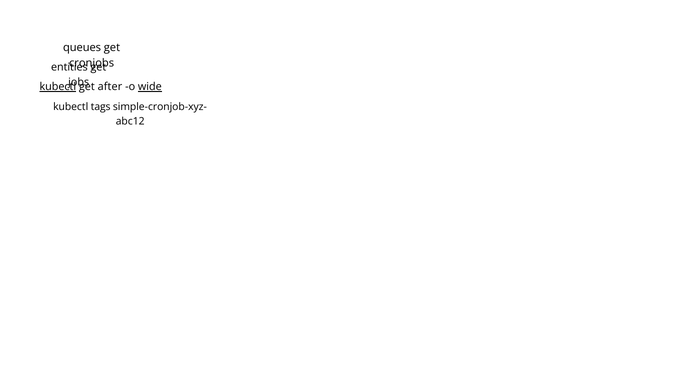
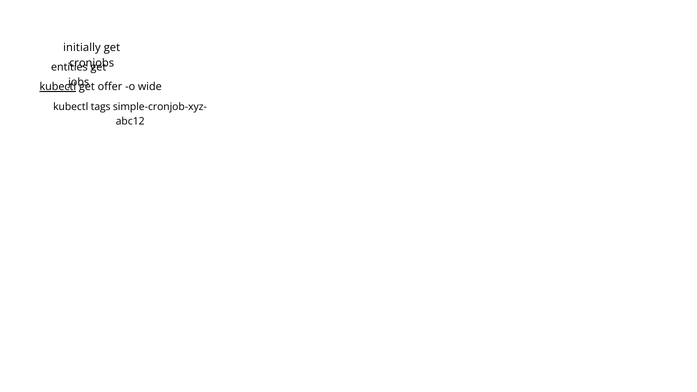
queues: queues -> initially
after: after -> oﬀer
wide underline: present -> none
